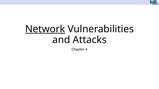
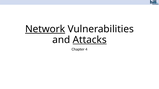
Attacks underline: none -> present
